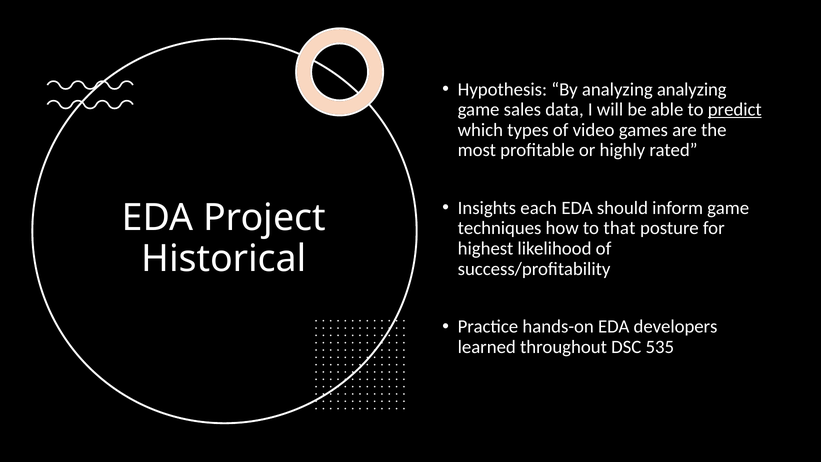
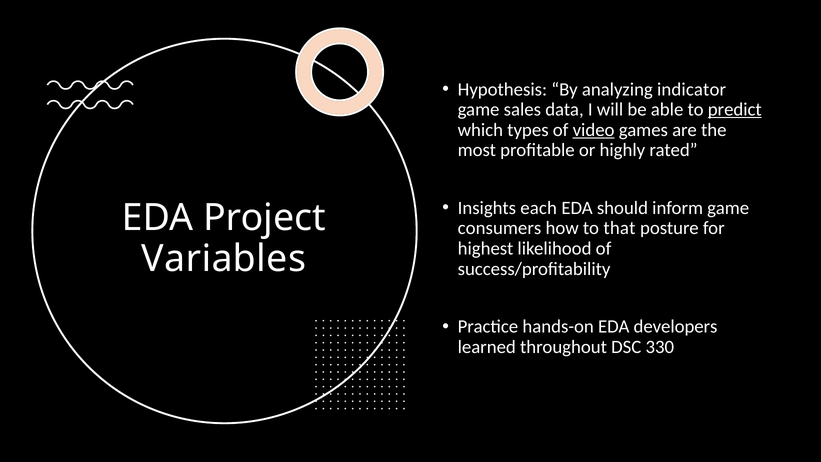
analyzing analyzing: analyzing -> indicator
video underline: none -> present
techniques: techniques -> consumers
Historical: Historical -> Variables
535: 535 -> 330
